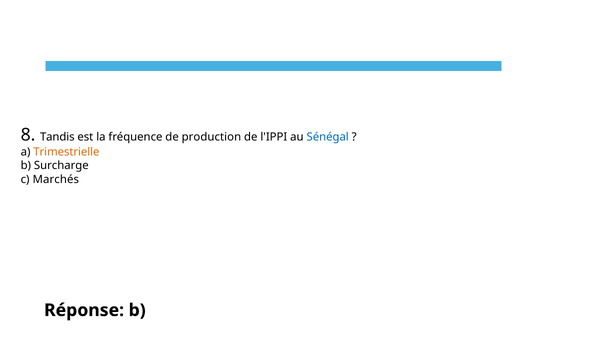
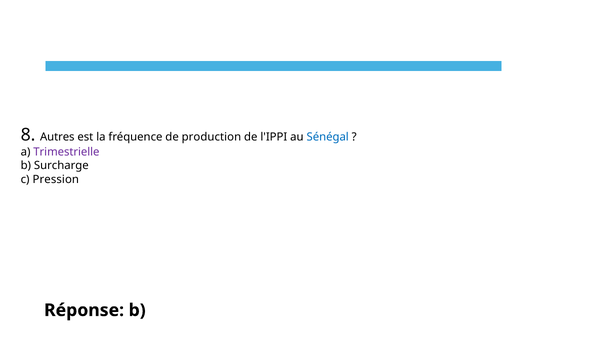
Tandis: Tandis -> Autres
Trimestrielle colour: orange -> purple
Marchés: Marchés -> Pression
